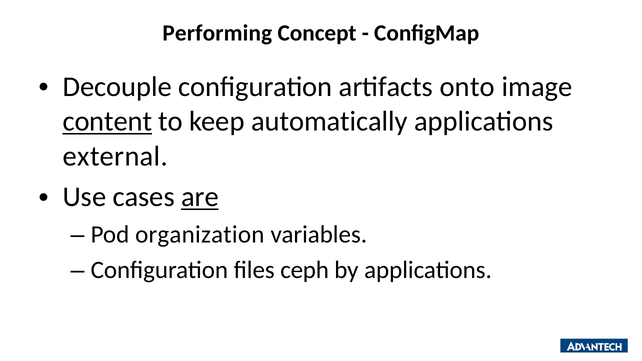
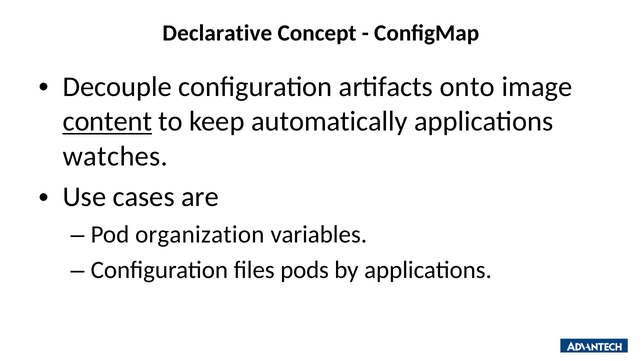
Performing: Performing -> Declarative
external: external -> watches
are underline: present -> none
ceph: ceph -> pods
